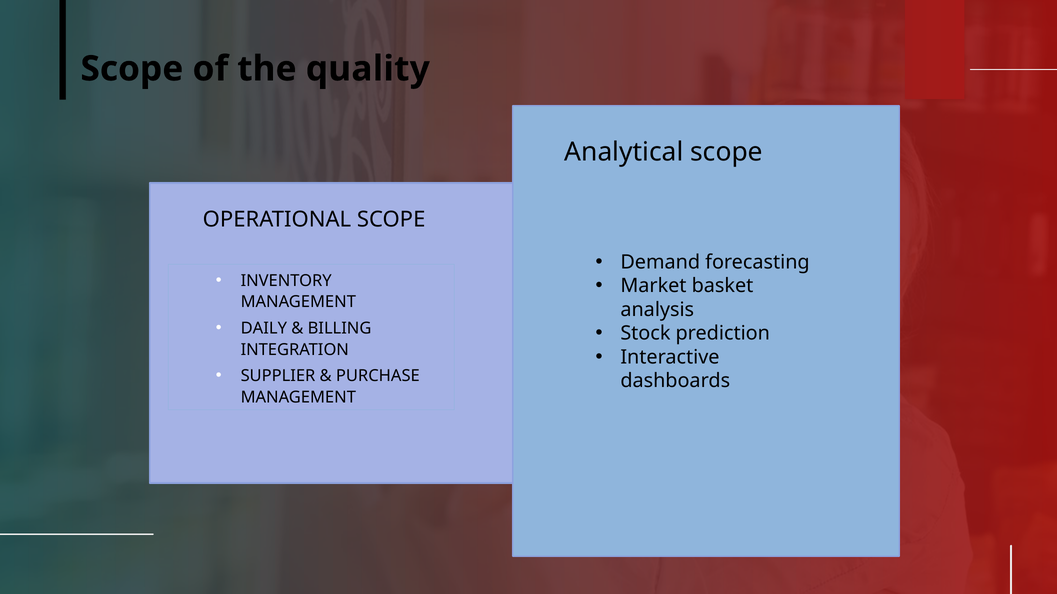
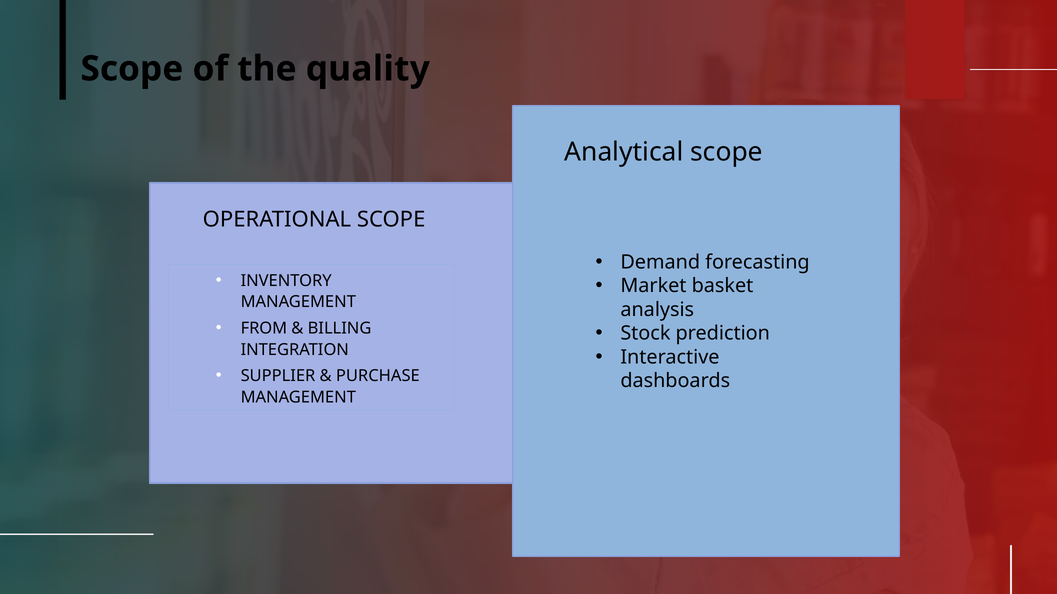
DAILY: DAILY -> FROM
